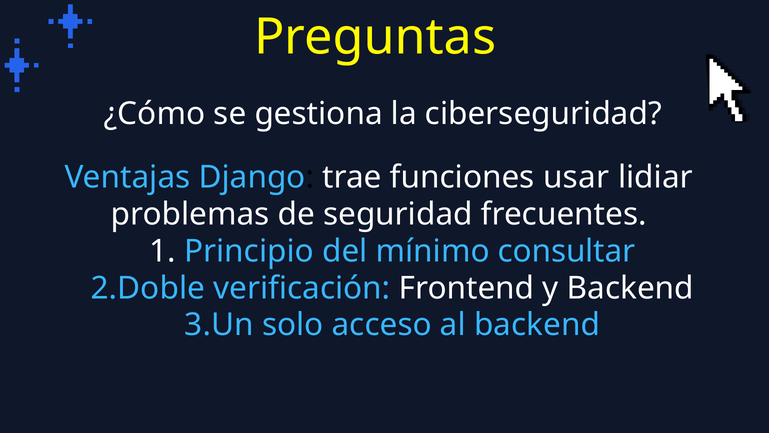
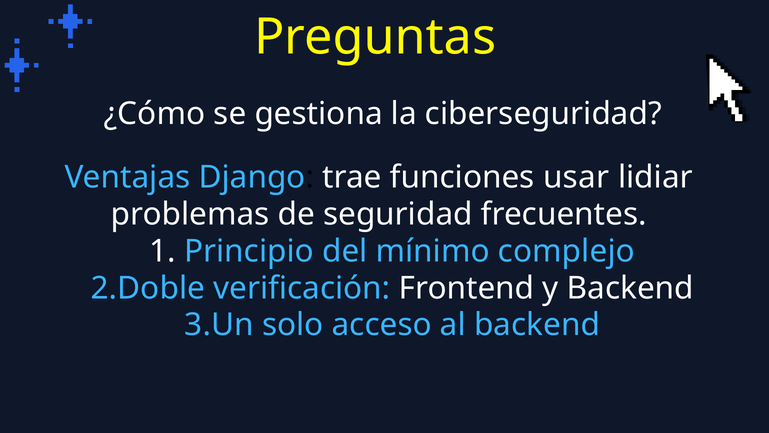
consultar: consultar -> complejo
